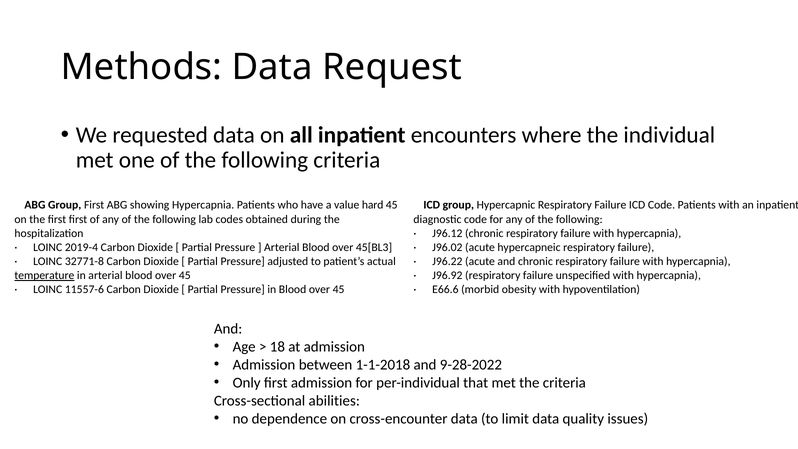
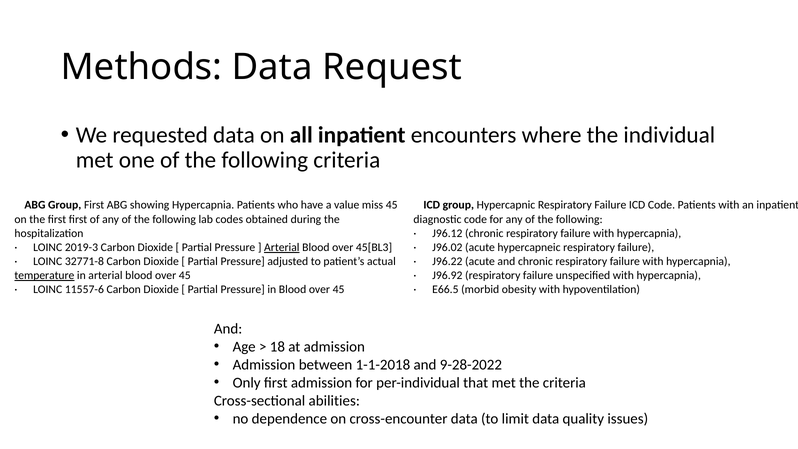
hard: hard -> miss
2019-4: 2019-4 -> 2019-3
Arterial at (282, 247) underline: none -> present
E66.6: E66.6 -> E66.5
